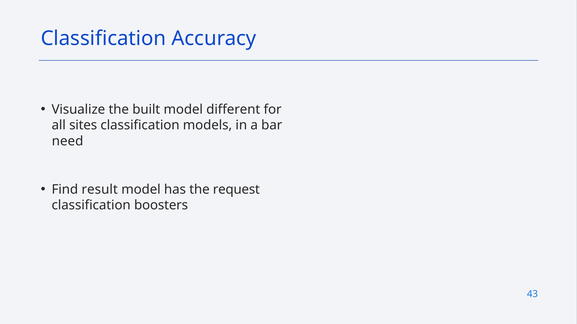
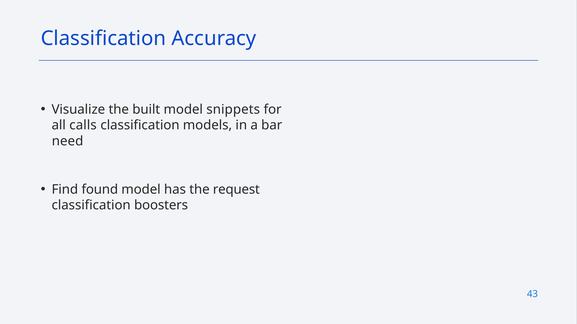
different: different -> snippets
sites: sites -> calls
result: result -> found
